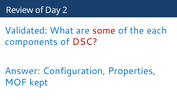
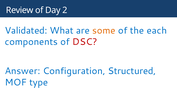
some colour: red -> orange
Properties: Properties -> Structured
kept: kept -> type
